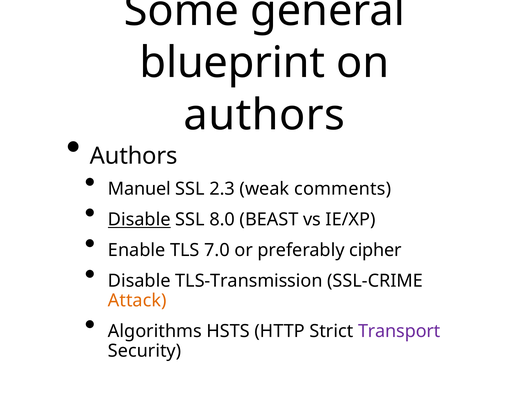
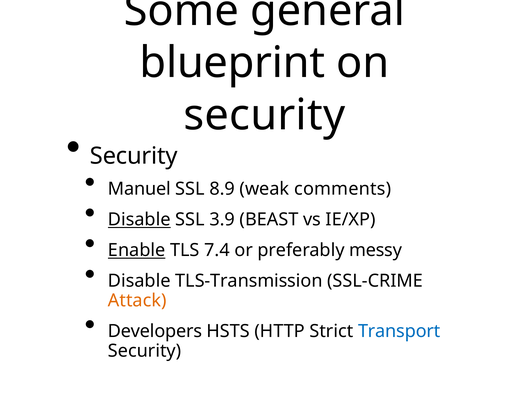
authors at (264, 115): authors -> security
Authors at (134, 156): Authors -> Security
2.3: 2.3 -> 8.9
8.0: 8.0 -> 3.9
Enable underline: none -> present
7.0: 7.0 -> 7.4
cipher: cipher -> messy
Algorithms: Algorithms -> Developers
Transport colour: purple -> blue
